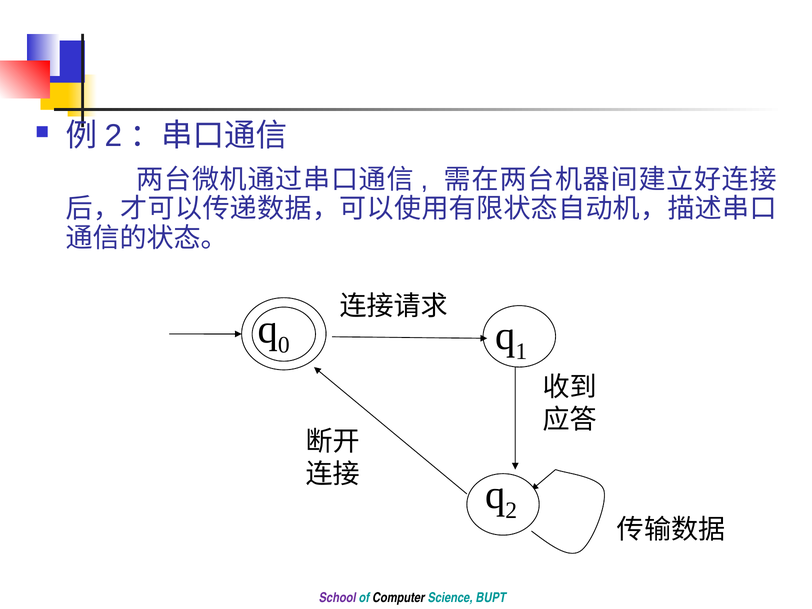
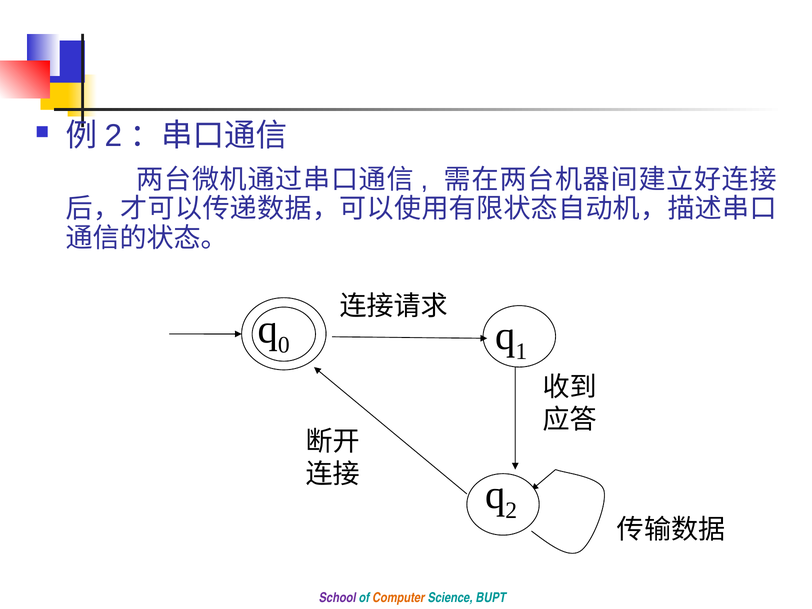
Computer colour: black -> orange
